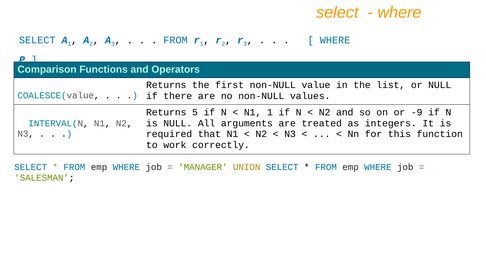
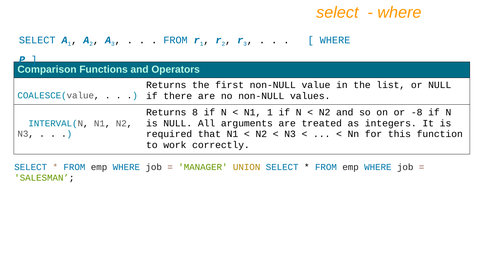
5: 5 -> 8
-9: -9 -> -8
